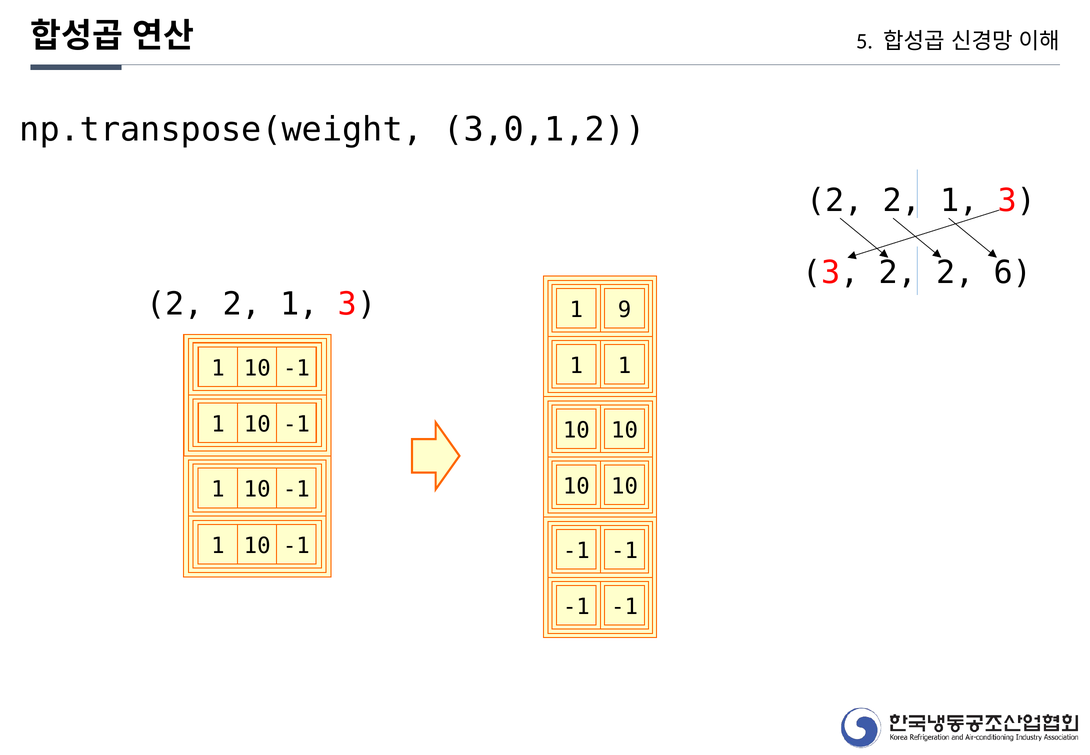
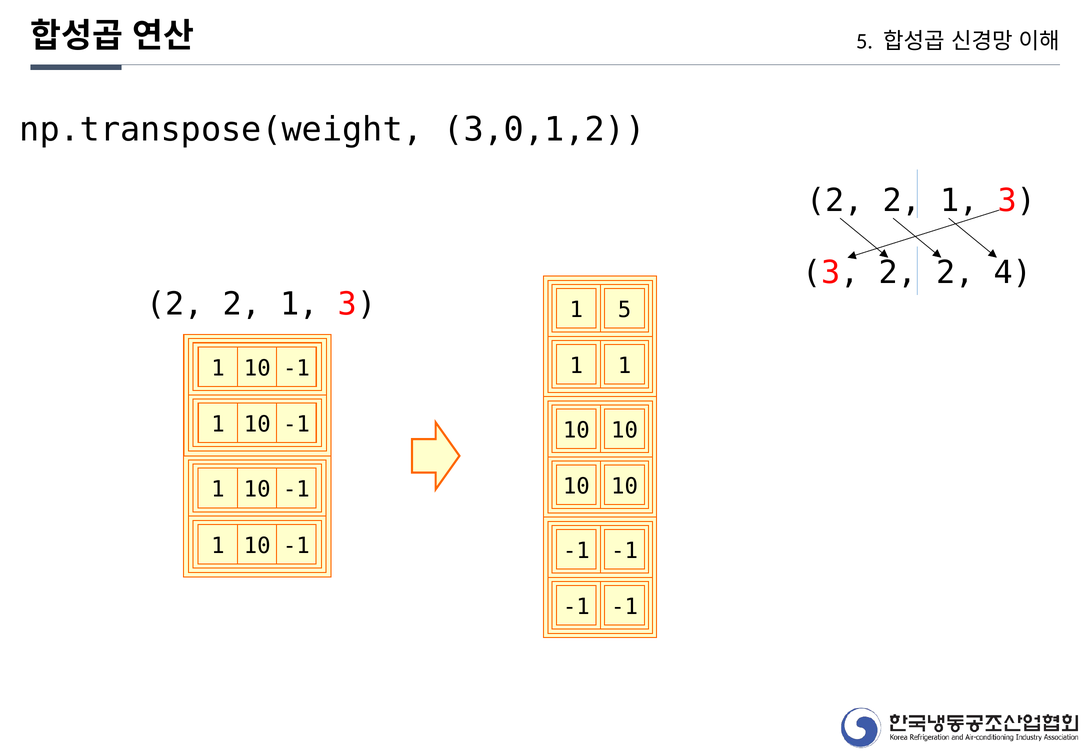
6: 6 -> 4
1 9: 9 -> 5
